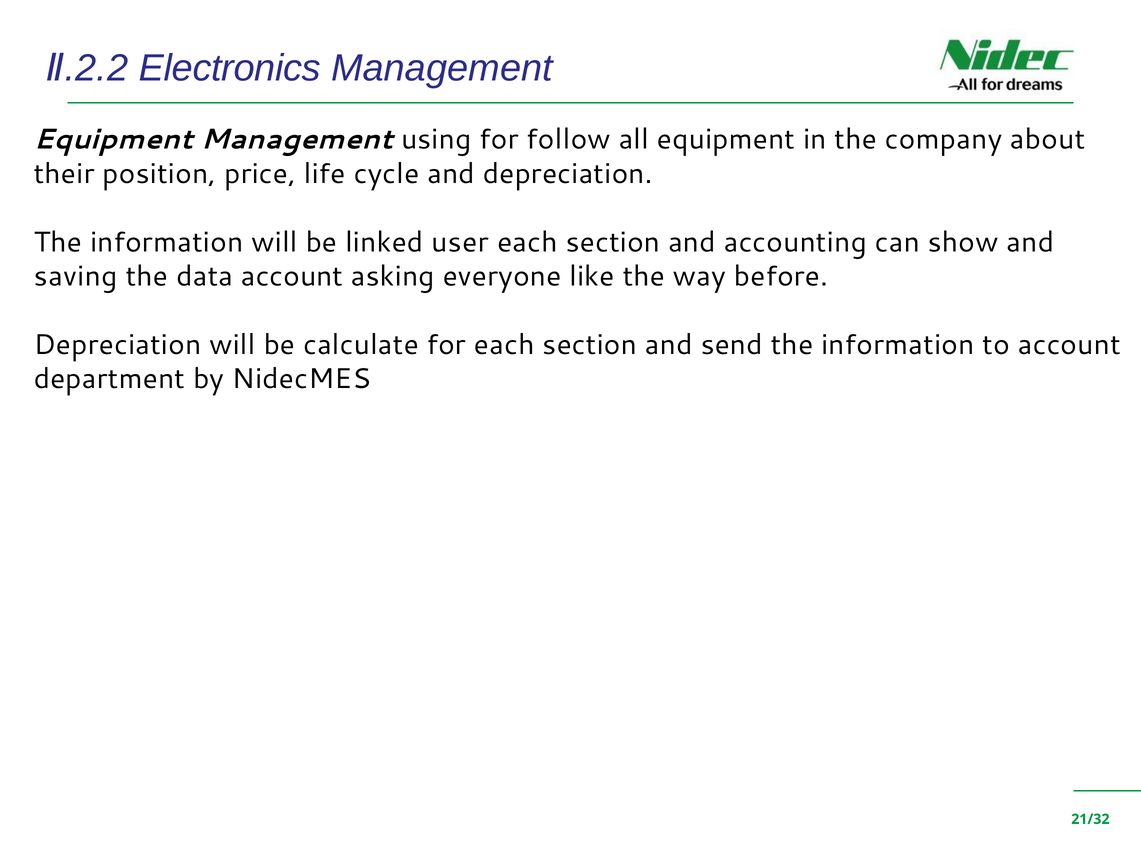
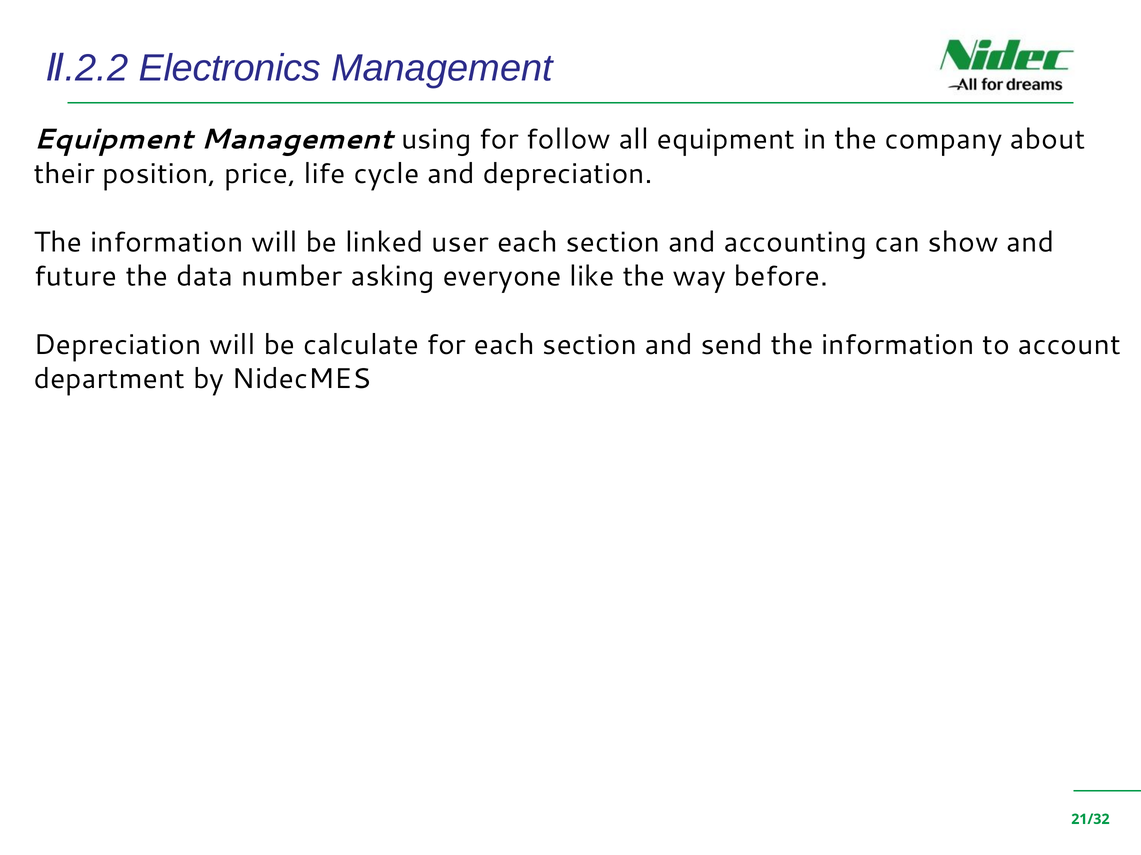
saving: saving -> future
data account: account -> number
